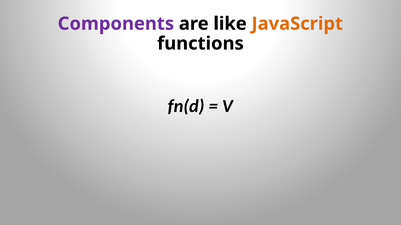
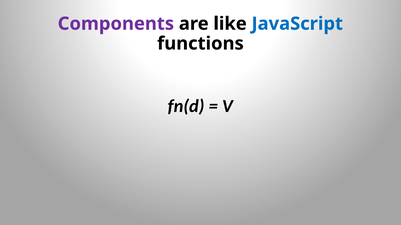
JavaScript colour: orange -> blue
